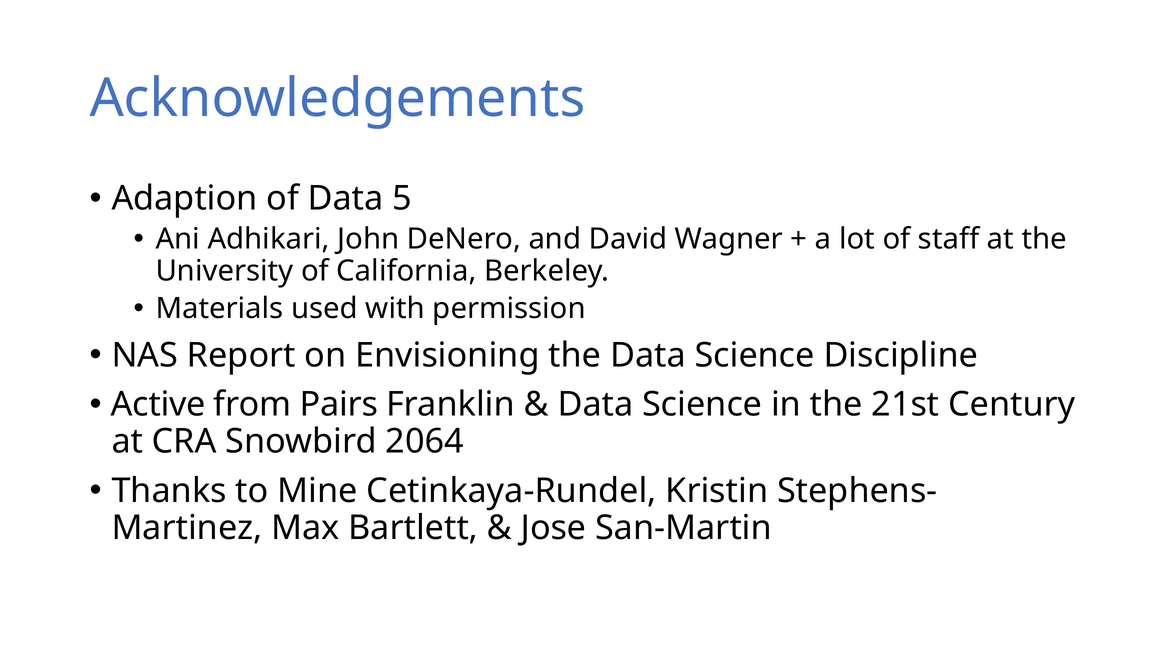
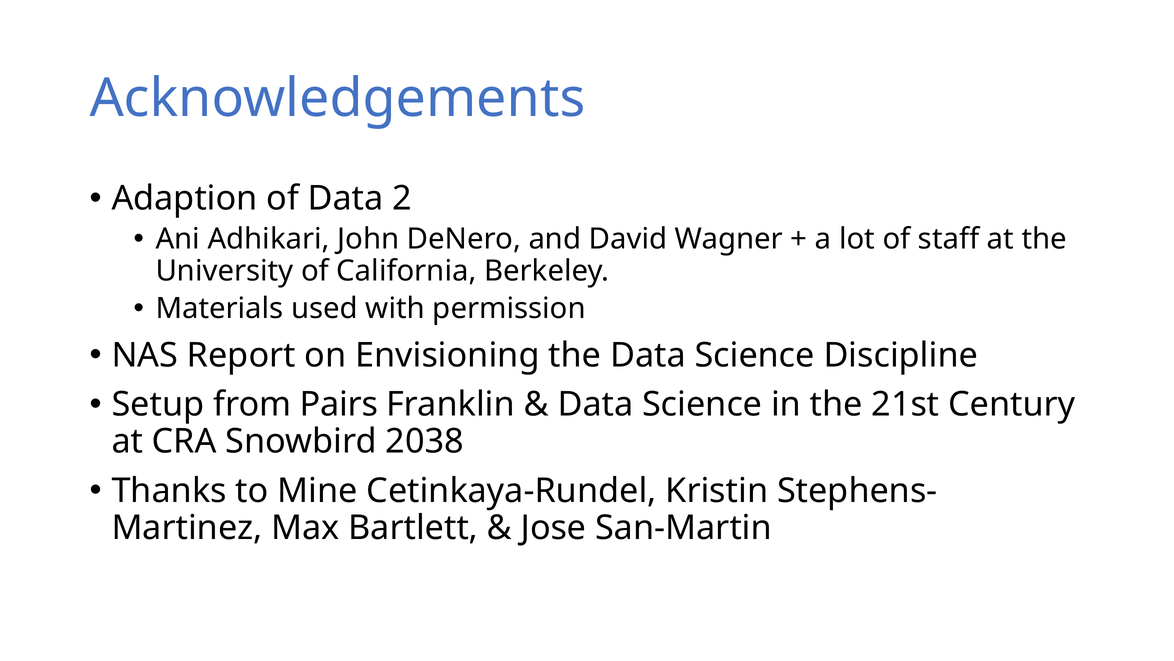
5: 5 -> 2
Active: Active -> Setup
2064: 2064 -> 2038
